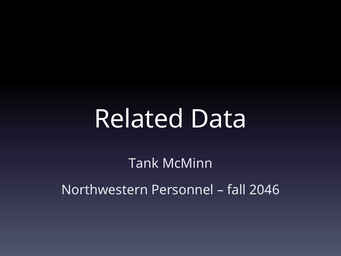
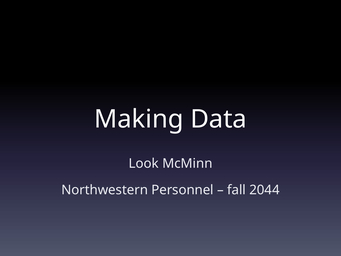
Related: Related -> Making
Tank: Tank -> Look
2046: 2046 -> 2044
